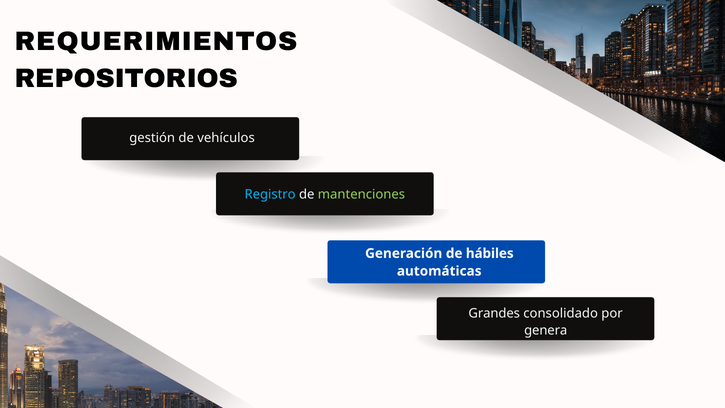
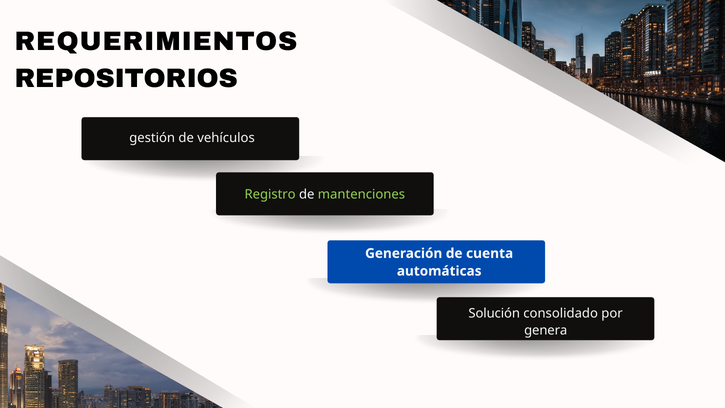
Registro colour: light blue -> light green
hábiles: hábiles -> cuenta
Grandes: Grandes -> Solución
